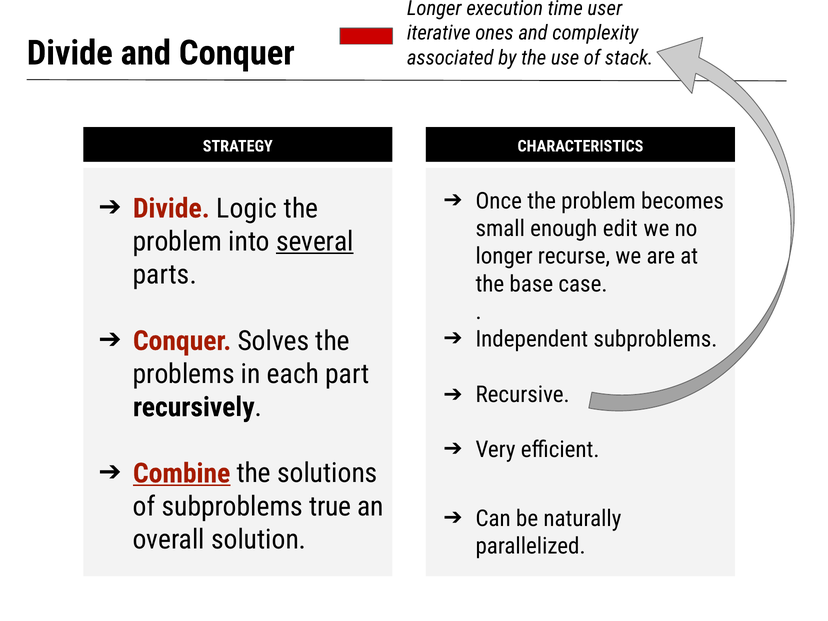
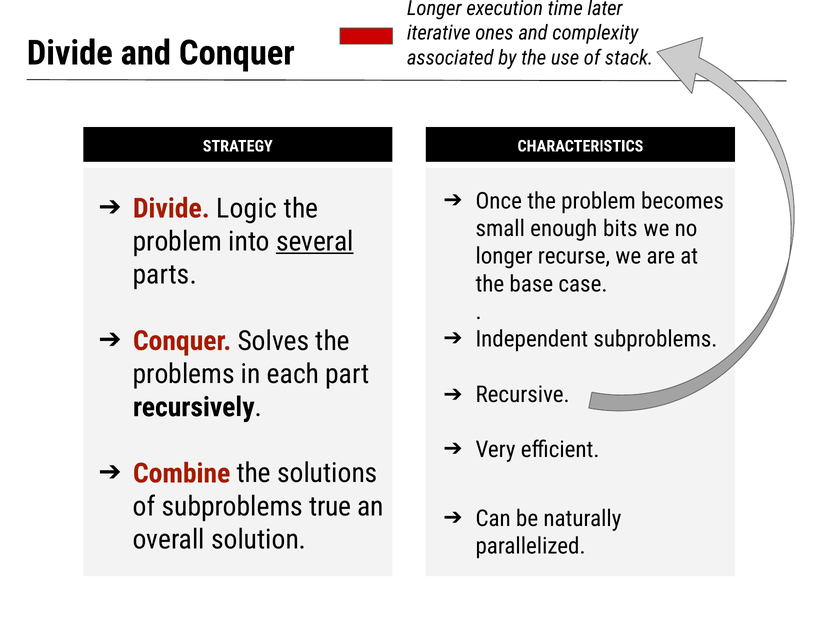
user: user -> later
edit: edit -> bits
Combine underline: present -> none
